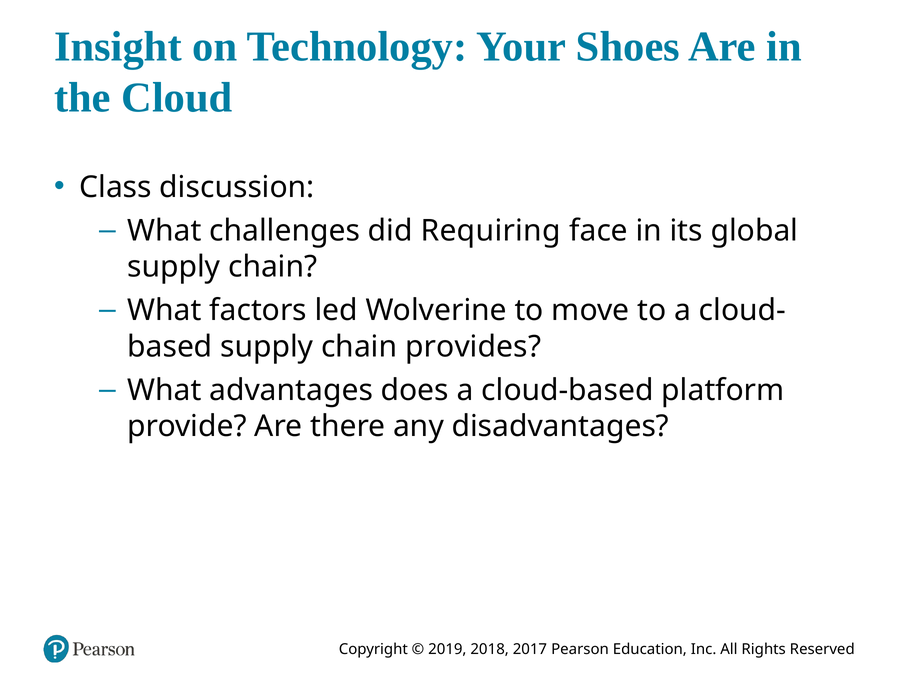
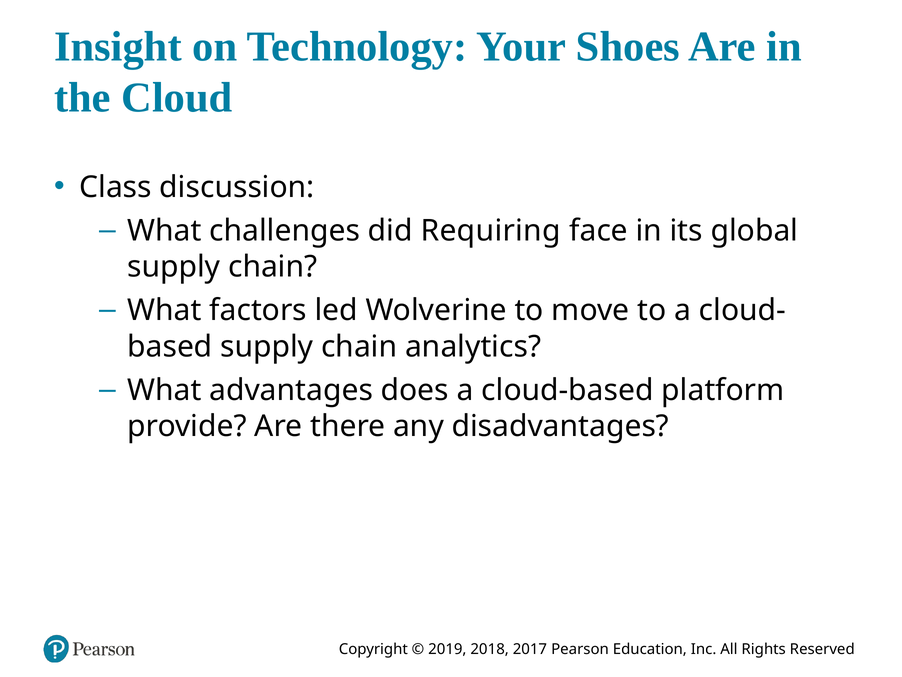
provides: provides -> analytics
